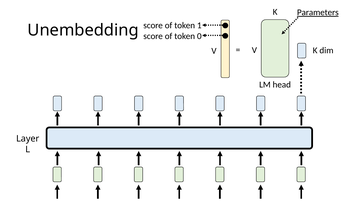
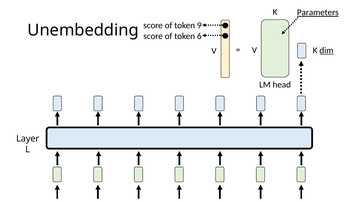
1: 1 -> 9
0: 0 -> 6
dim underline: none -> present
